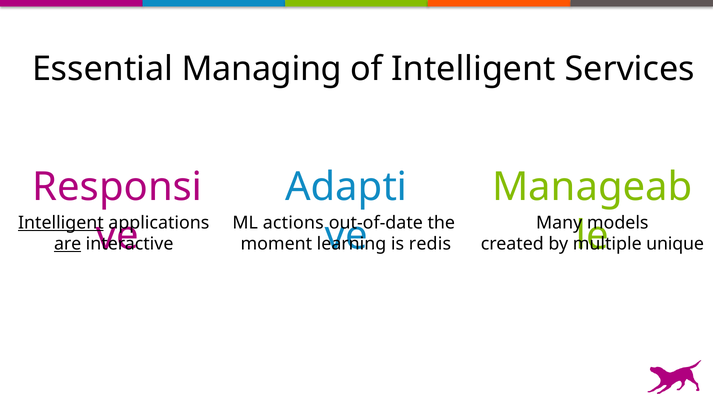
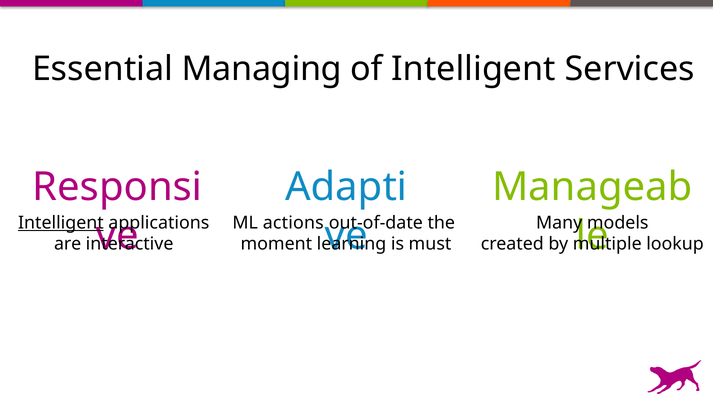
are underline: present -> none
redis: redis -> must
unique: unique -> lookup
